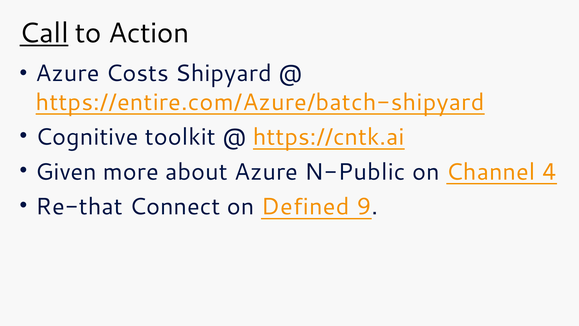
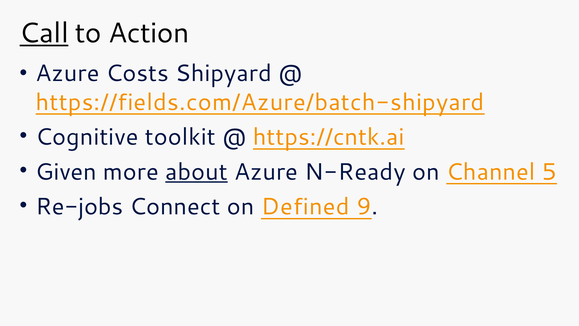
https://entire.com/Azure/batch-shipyard: https://entire.com/Azure/batch-shipyard -> https://fields.com/Azure/batch-shipyard
about underline: none -> present
N-Public: N-Public -> N-Ready
4: 4 -> 5
Re-that: Re-that -> Re-jobs
